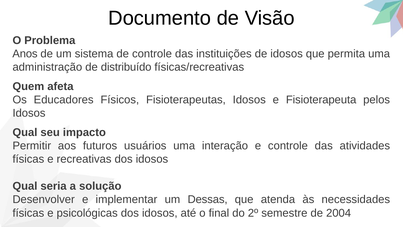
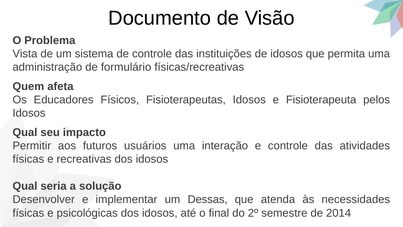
Anos: Anos -> Vista
distribuído: distribuído -> formulário
2004: 2004 -> 2014
